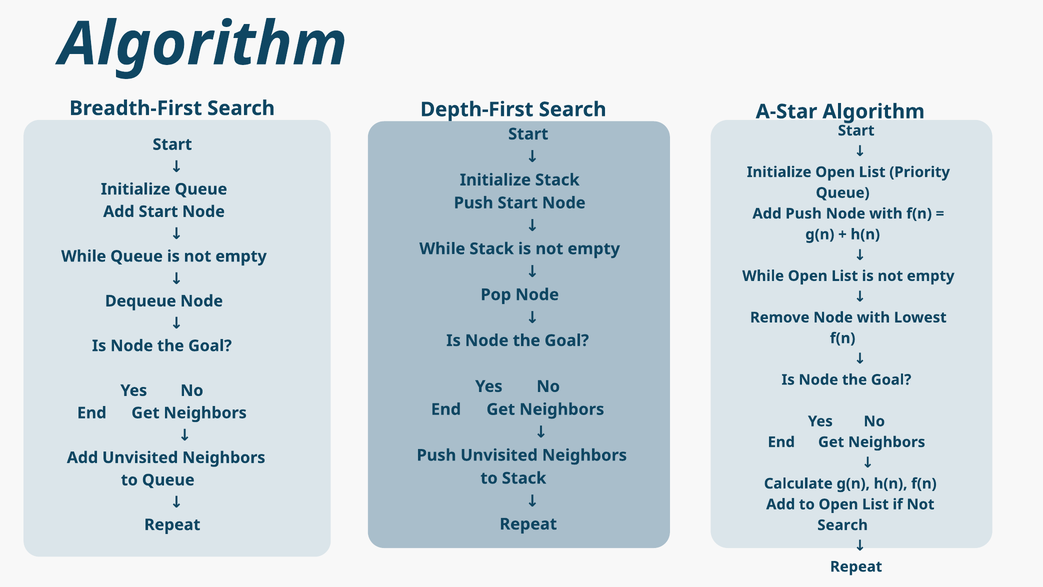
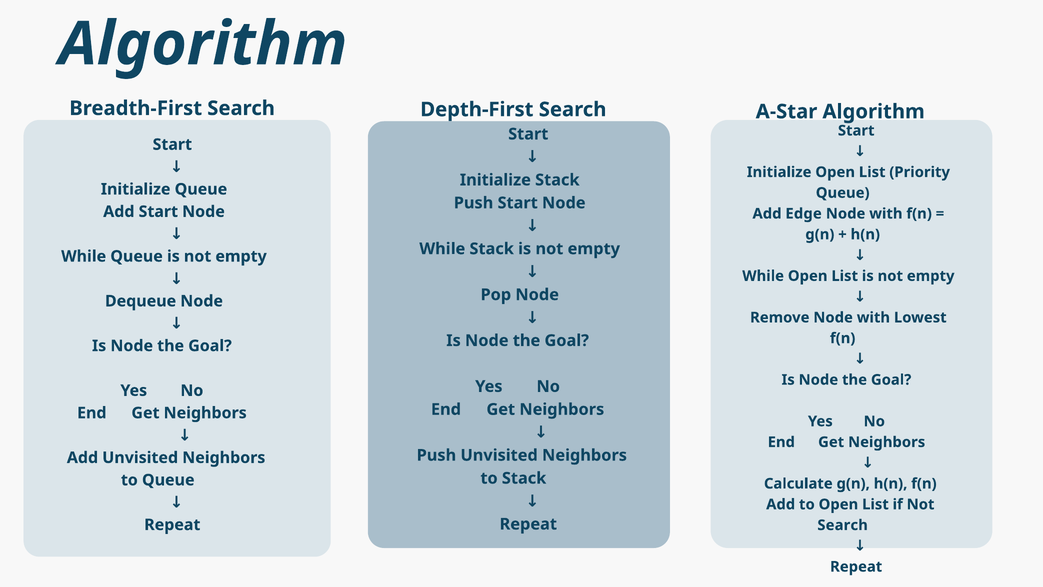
Add Push: Push -> Edge
